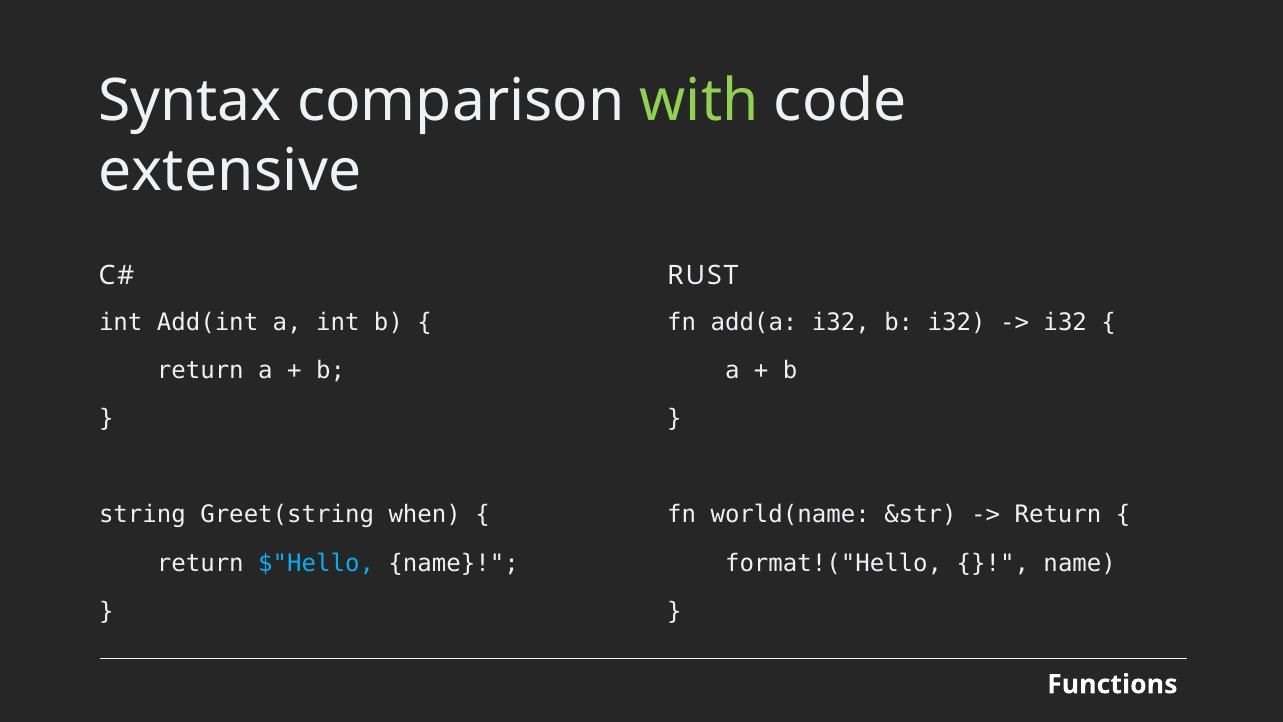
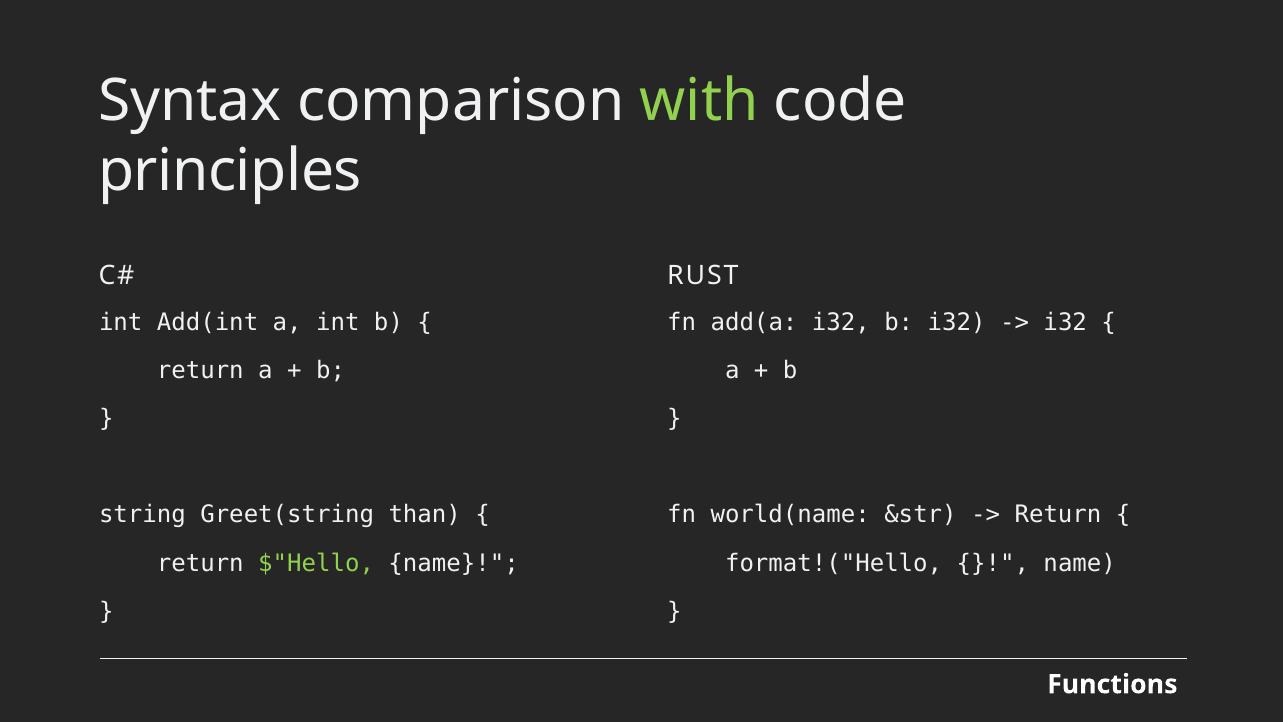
extensive: extensive -> principles
when: when -> than
$"Hello colour: light blue -> light green
